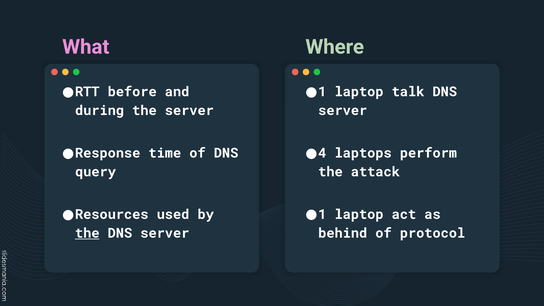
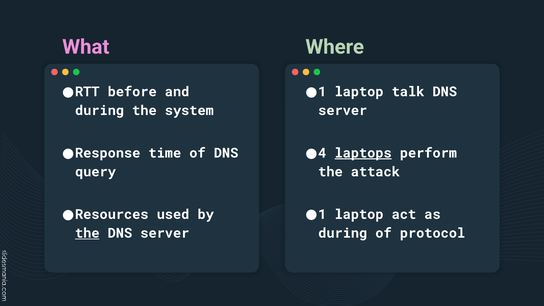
the server: server -> system
laptops underline: none -> present
behind at (343, 233): behind -> during
